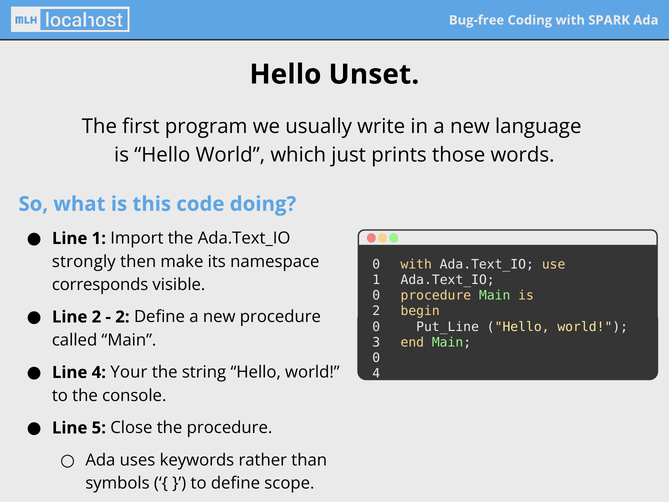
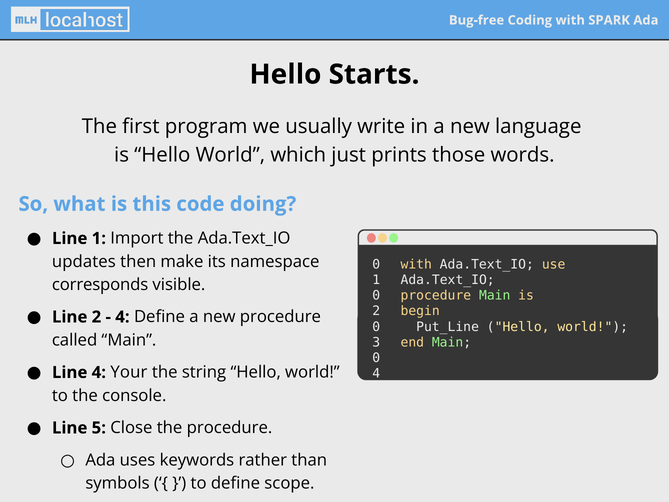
Unset: Unset -> Starts
strongly: strongly -> updates
2 at (122, 317): 2 -> 4
